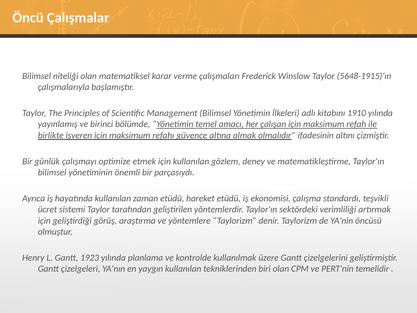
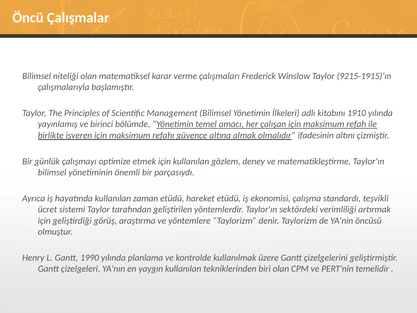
5648-1915)’ın: 5648-1915)’ın -> 9215-1915)’ın
1923: 1923 -> 1990
